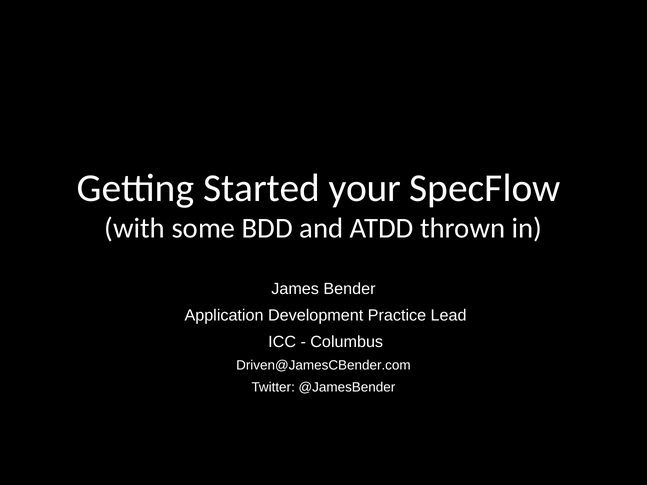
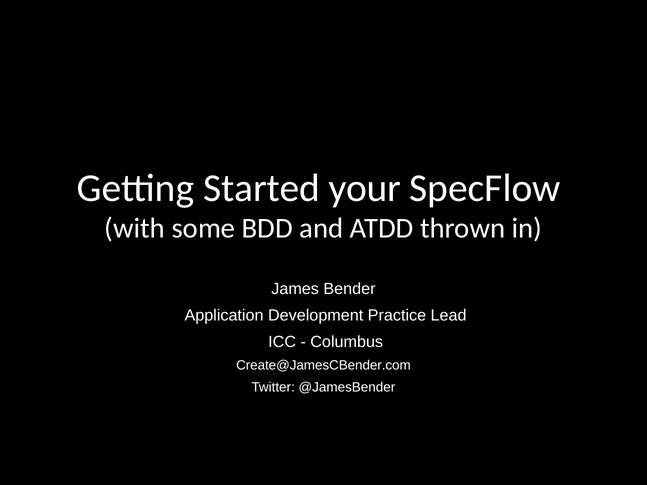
Driven@JamesCBender.com: Driven@JamesCBender.com -> Create@JamesCBender.com
